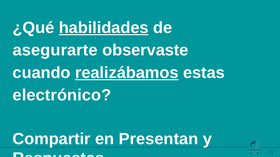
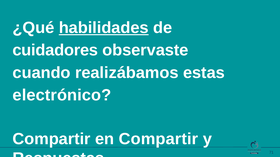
asegurarte: asegurarte -> cuidadores
realizábamos underline: present -> none
en Presentan: Presentan -> Compartir
